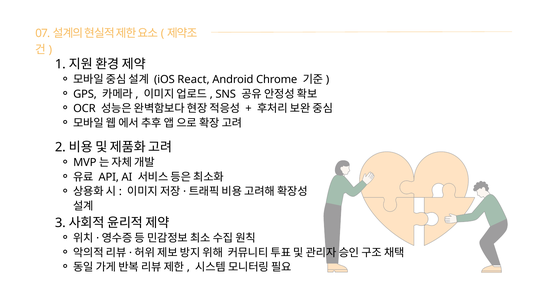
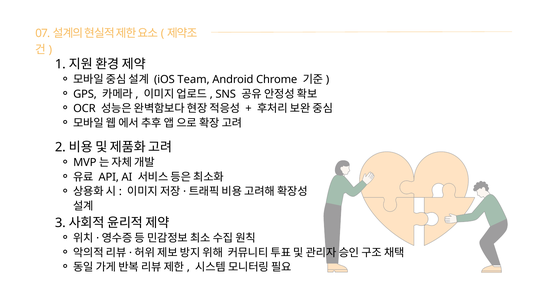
React: React -> Team
